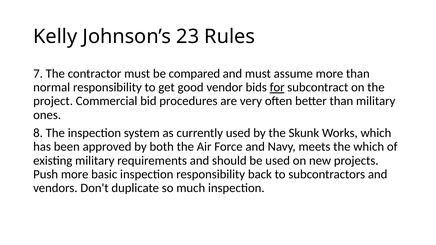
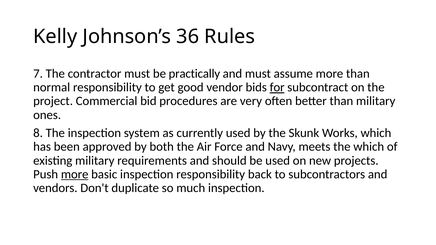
23: 23 -> 36
compared: compared -> practically
more at (75, 174) underline: none -> present
